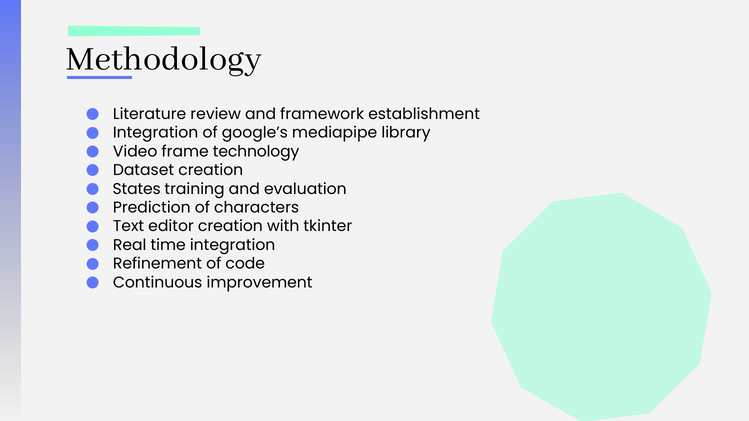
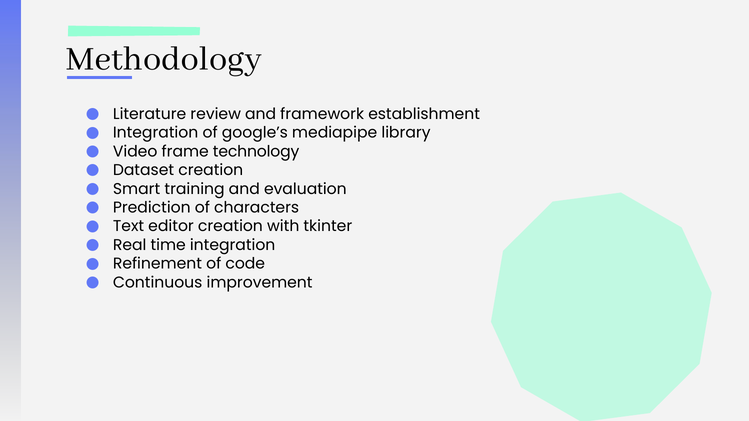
States: States -> Smart
